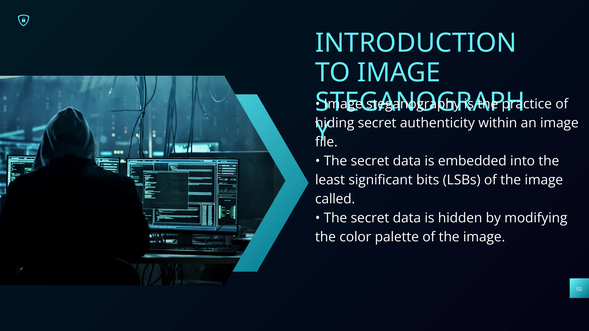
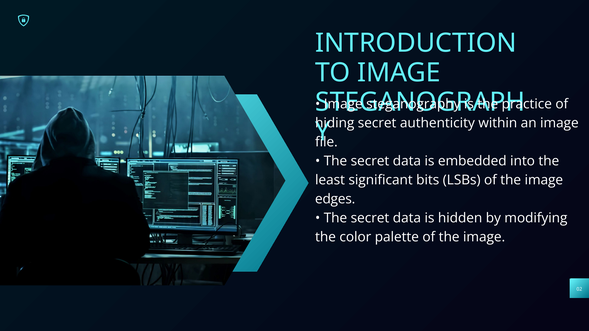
called: called -> edges
